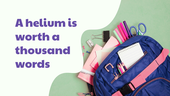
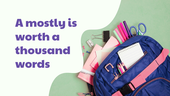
helium: helium -> mostly
